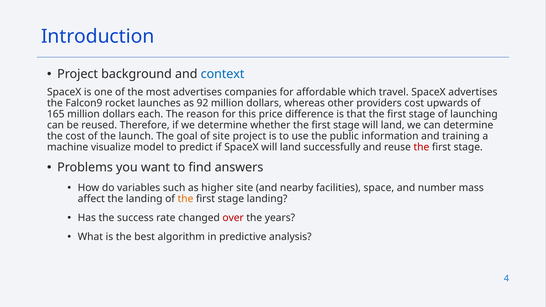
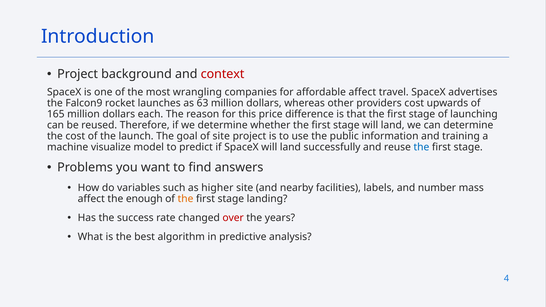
context colour: blue -> red
most advertises: advertises -> wrangling
affordable which: which -> affect
92: 92 -> 63
the at (421, 147) colour: red -> blue
space: space -> labels
the landing: landing -> enough
